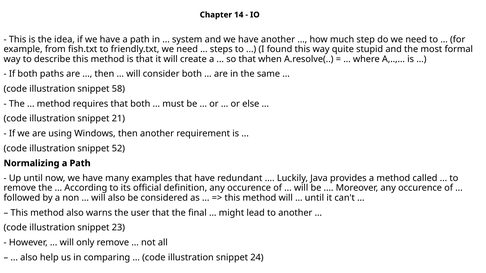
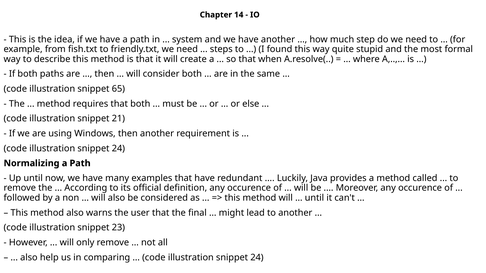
58: 58 -> 65
52 at (118, 149): 52 -> 24
